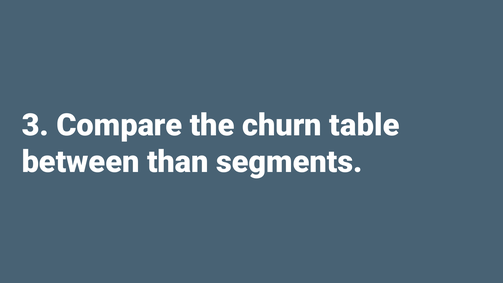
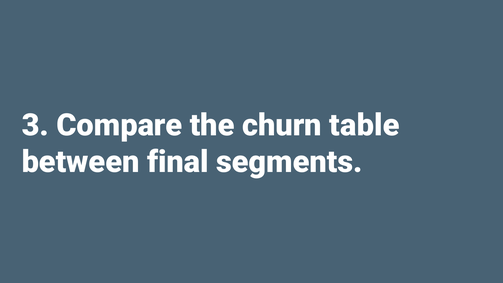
than: than -> final
